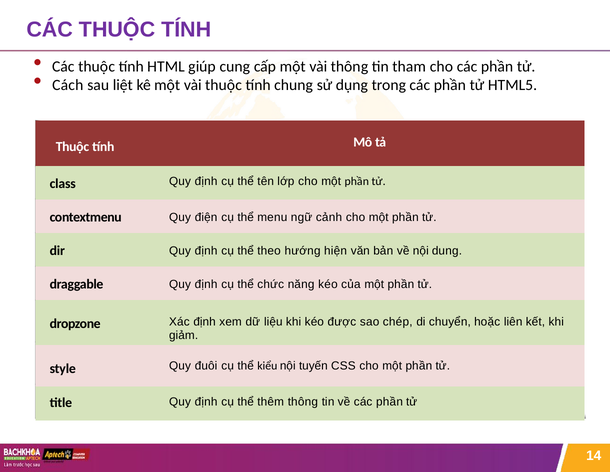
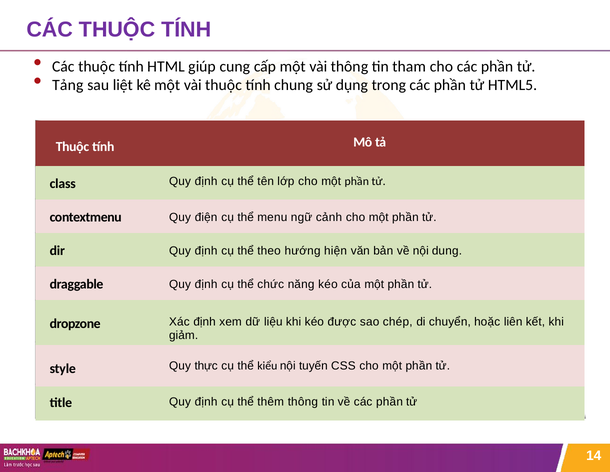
Cách: Cách -> Tảng
đuôi: đuôi -> thực
